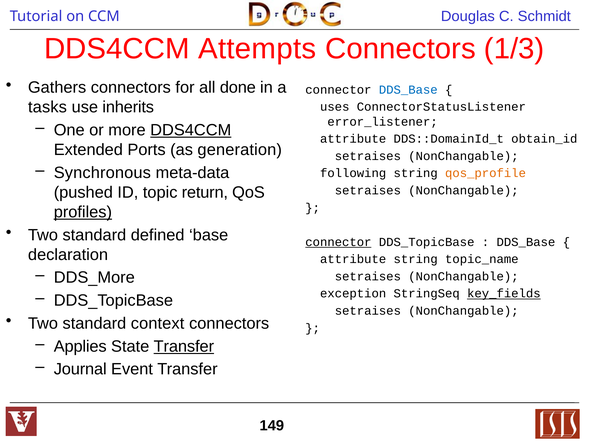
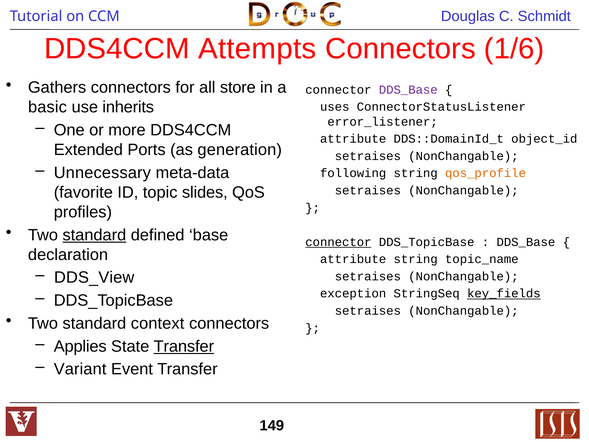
1/3: 1/3 -> 1/6
done: done -> store
DDS_Base at (408, 90) colour: blue -> purple
tasks: tasks -> basic
DDS4CCM at (191, 130) underline: present -> none
obtain_id: obtain_id -> object_id
Synchronous: Synchronous -> Unnecessary
pushed: pushed -> favorite
return: return -> slides
profiles underline: present -> none
standard at (94, 235) underline: none -> present
DDS_More: DDS_More -> DDS_View
Journal: Journal -> Variant
